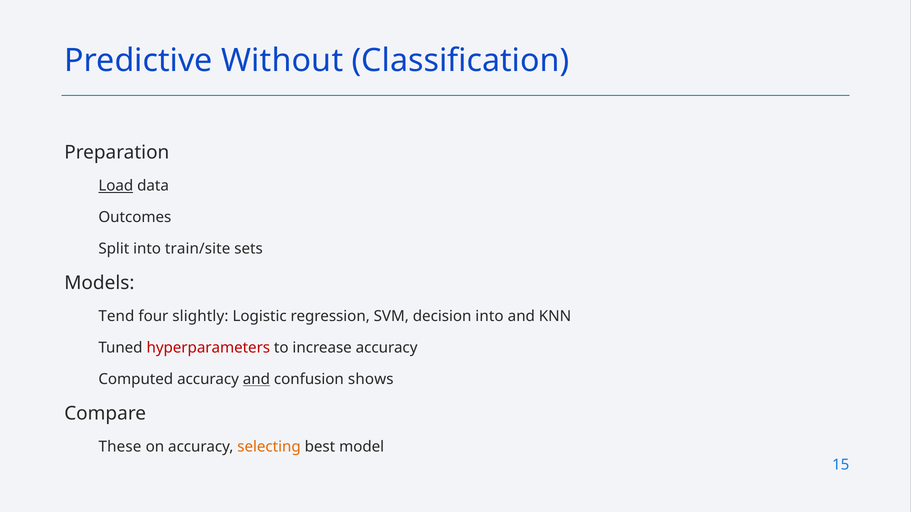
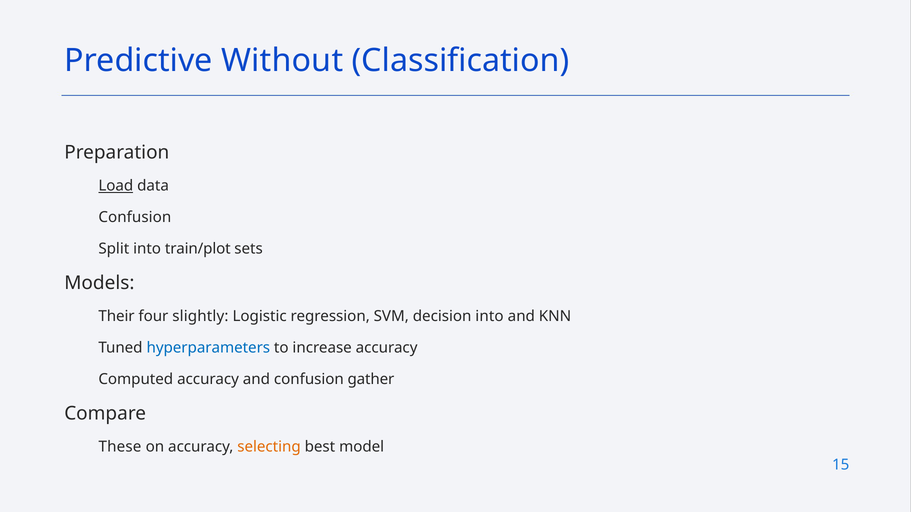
Outcomes at (135, 218): Outcomes -> Confusion
train/site: train/site -> train/plot
Tend: Tend -> Their
hyperparameters colour: red -> blue
and at (256, 380) underline: present -> none
shows: shows -> gather
